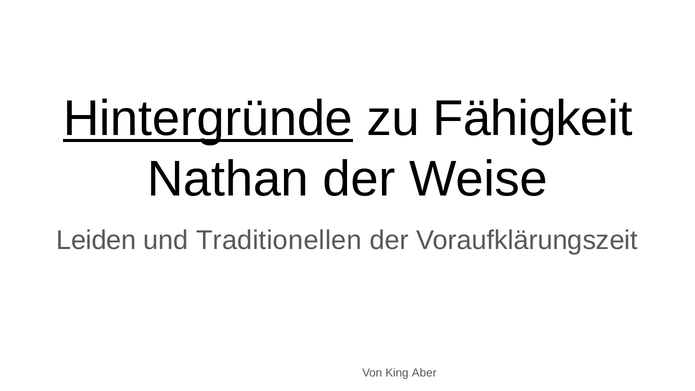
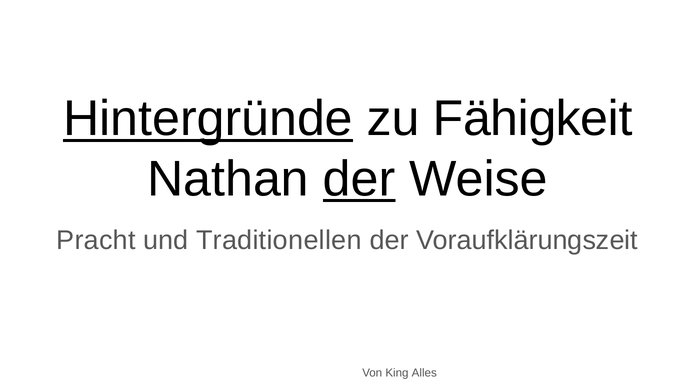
der at (359, 179) underline: none -> present
Leiden: Leiden -> Pracht
Aber: Aber -> Alles
